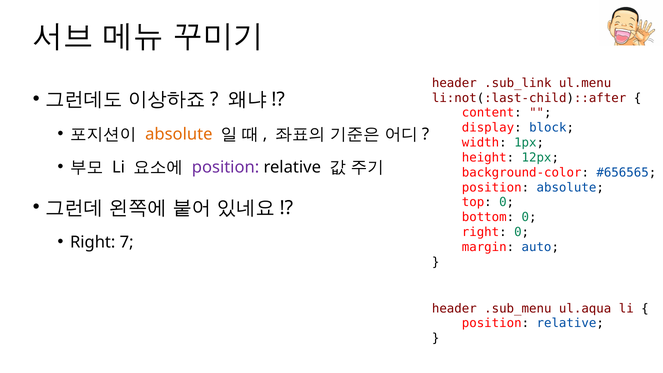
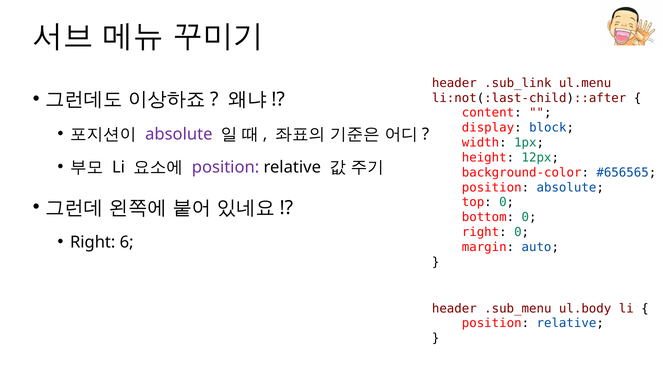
absolute at (179, 134) colour: orange -> purple
7: 7 -> 6
ul.aqua: ul.aqua -> ul.body
